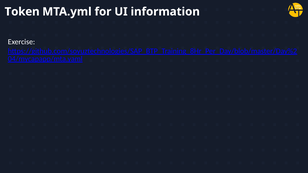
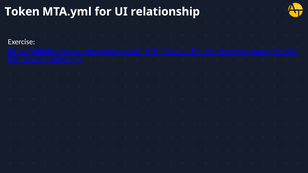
information: information -> relationship
